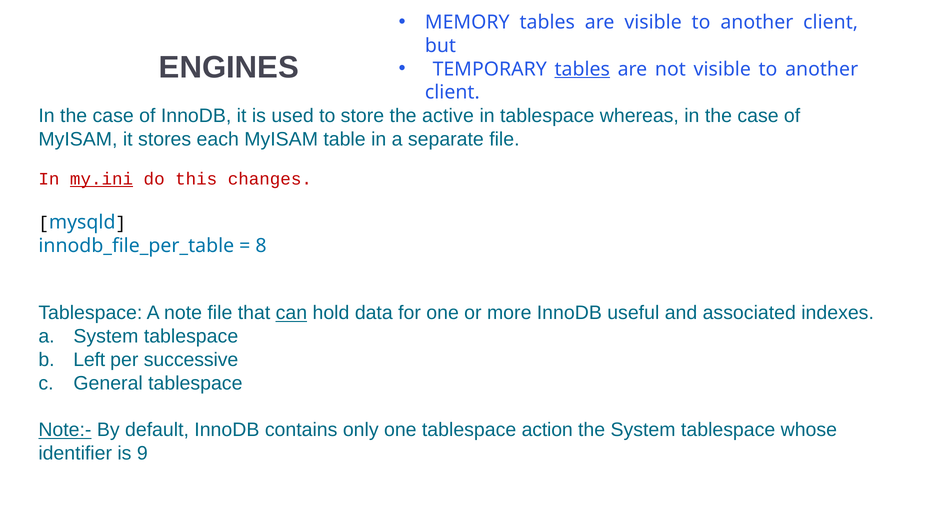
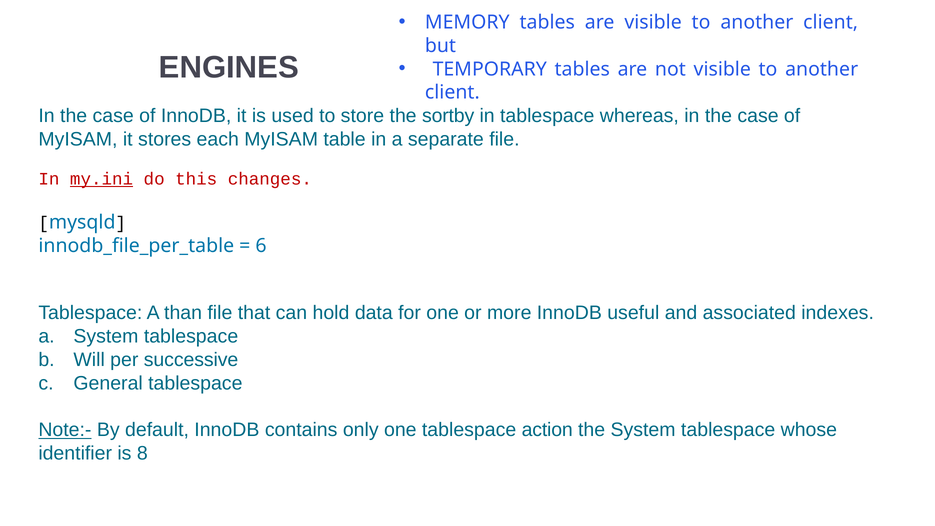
tables at (582, 69) underline: present -> none
active: active -> sortby
8: 8 -> 6
note: note -> than
can underline: present -> none
Left: Left -> Will
9: 9 -> 8
